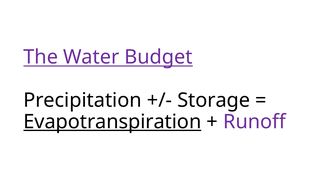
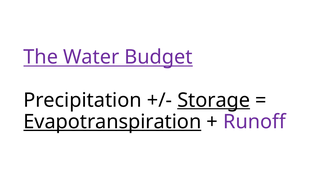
Storage underline: none -> present
